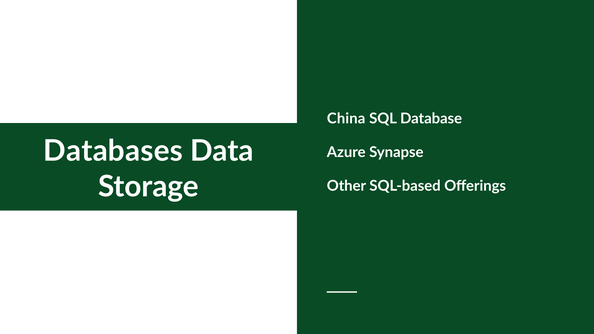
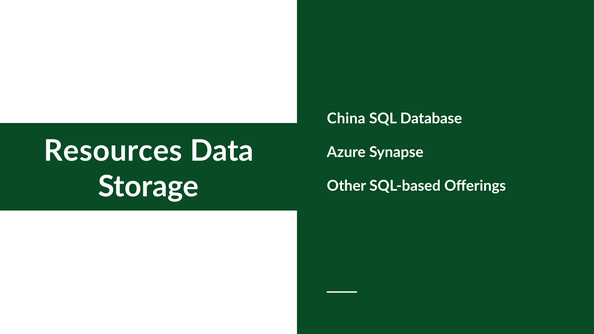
Databases: Databases -> Resources
